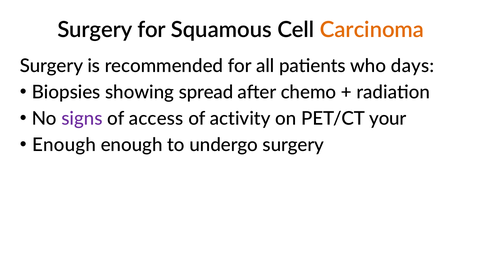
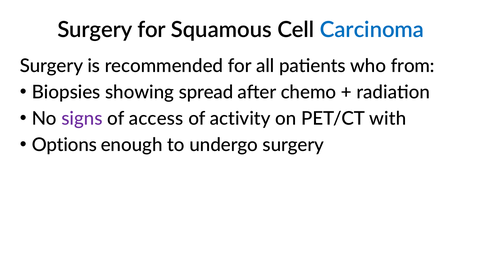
Carcinoma colour: orange -> blue
days: days -> from
your: your -> with
Enough at (64, 145): Enough -> Options
